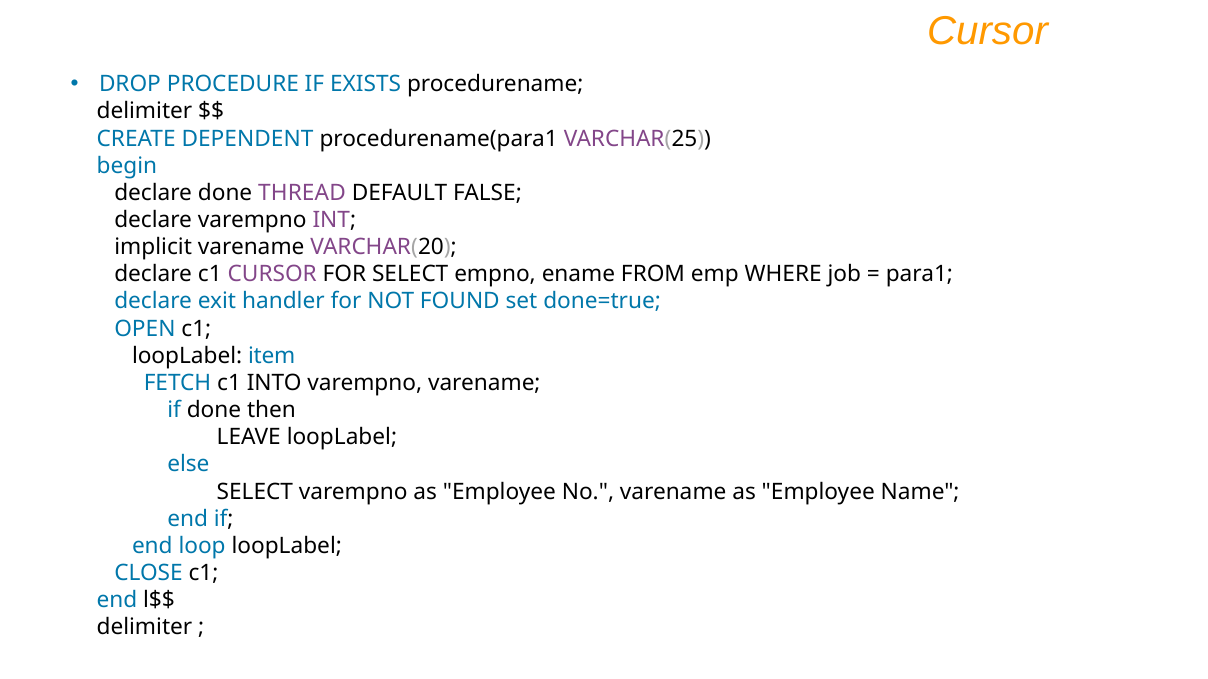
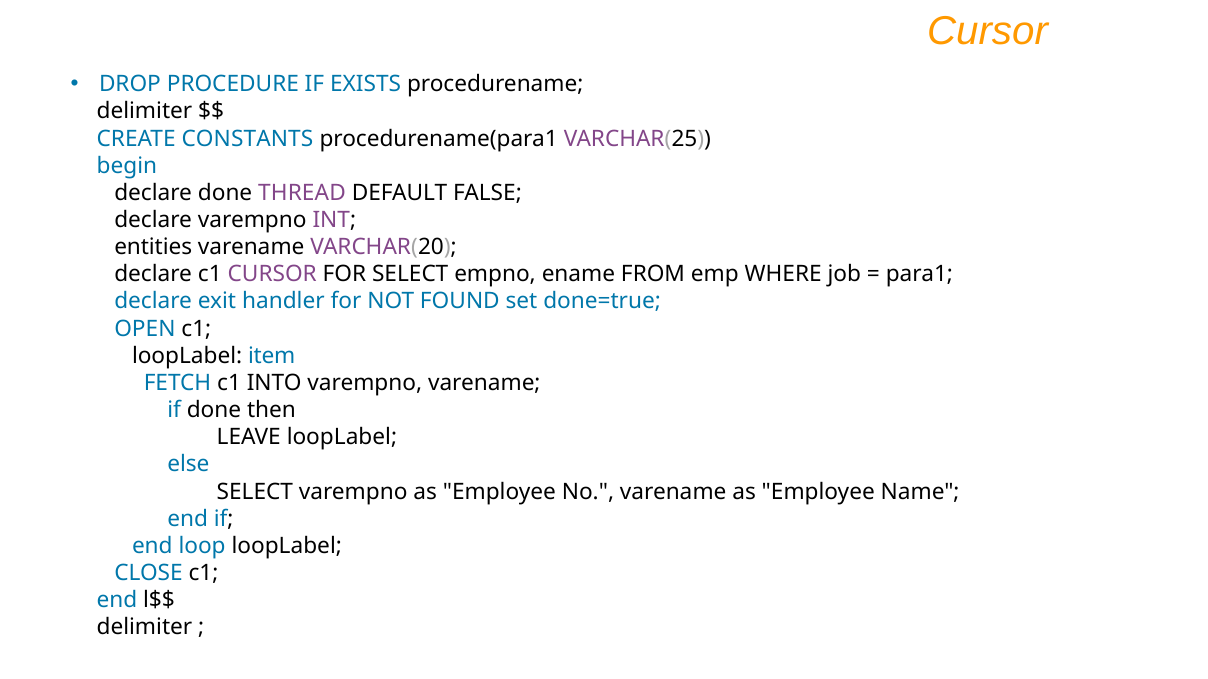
DEPENDENT: DEPENDENT -> CONSTANTS
implicit: implicit -> entities
